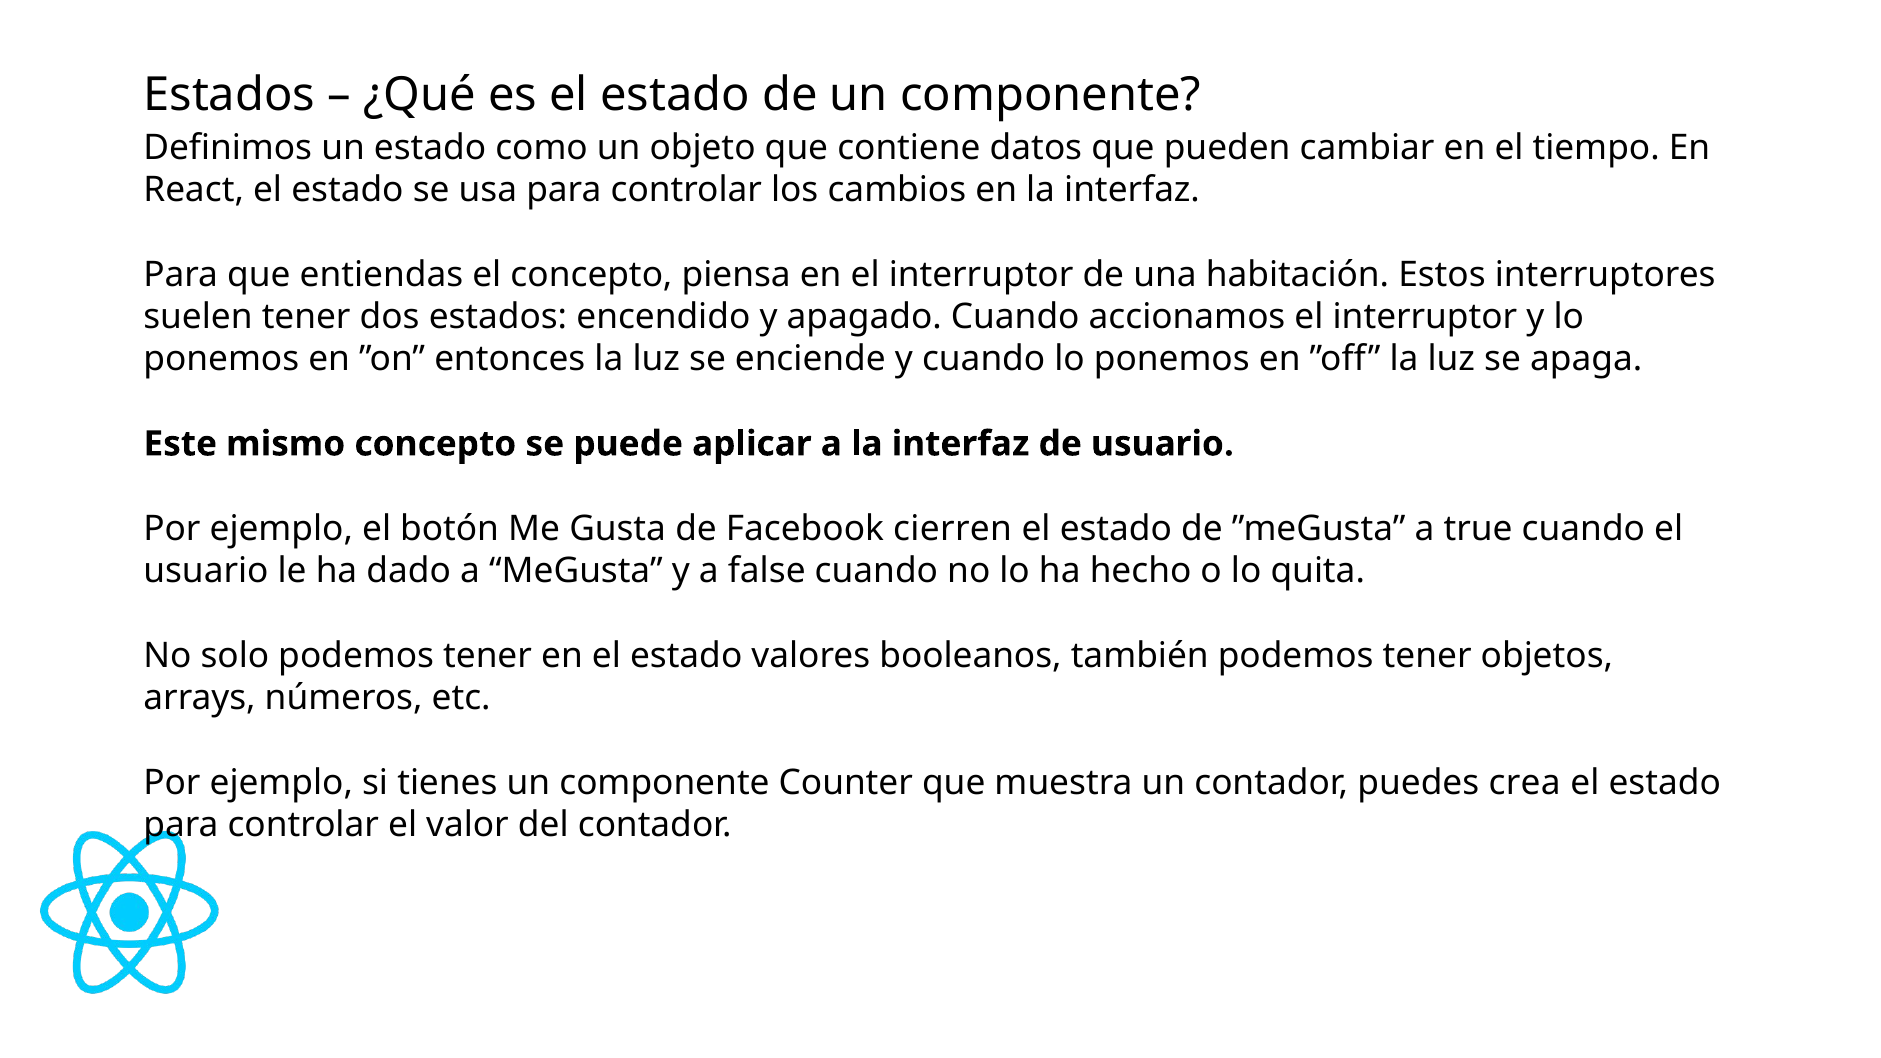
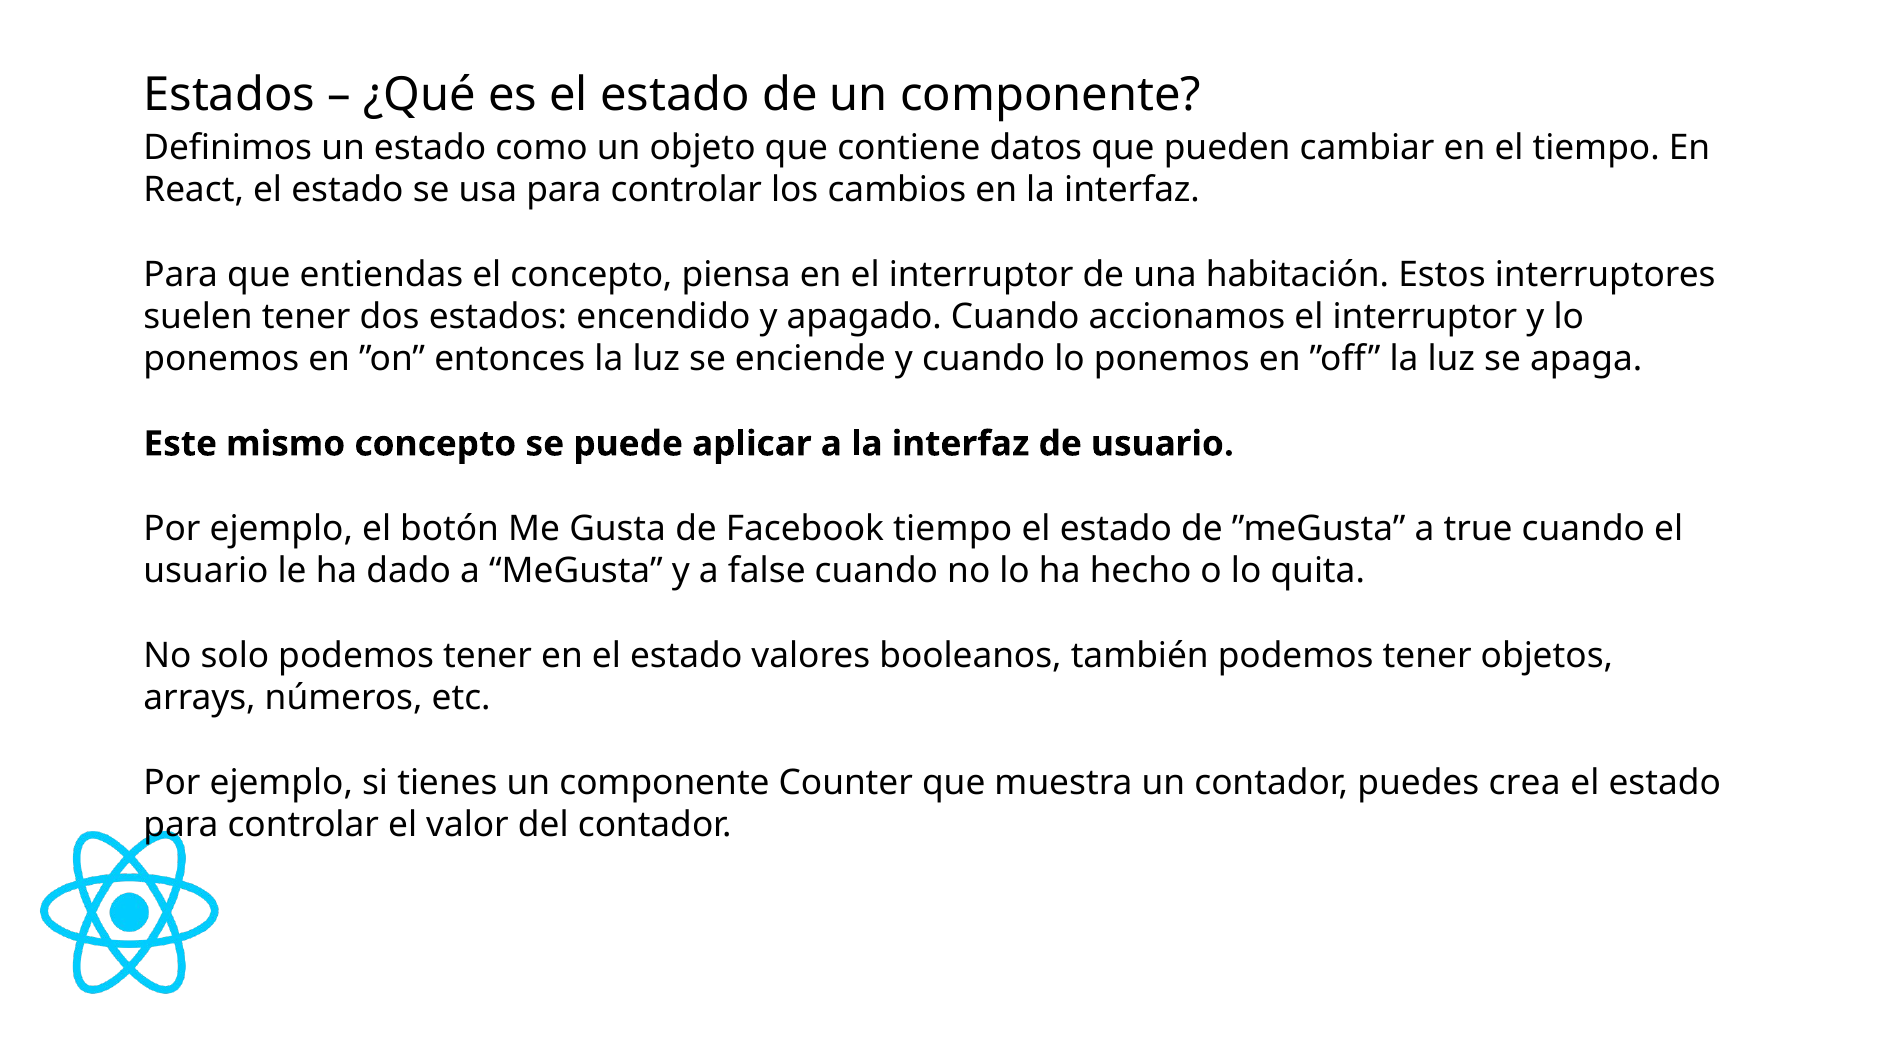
Facebook cierren: cierren -> tiempo
